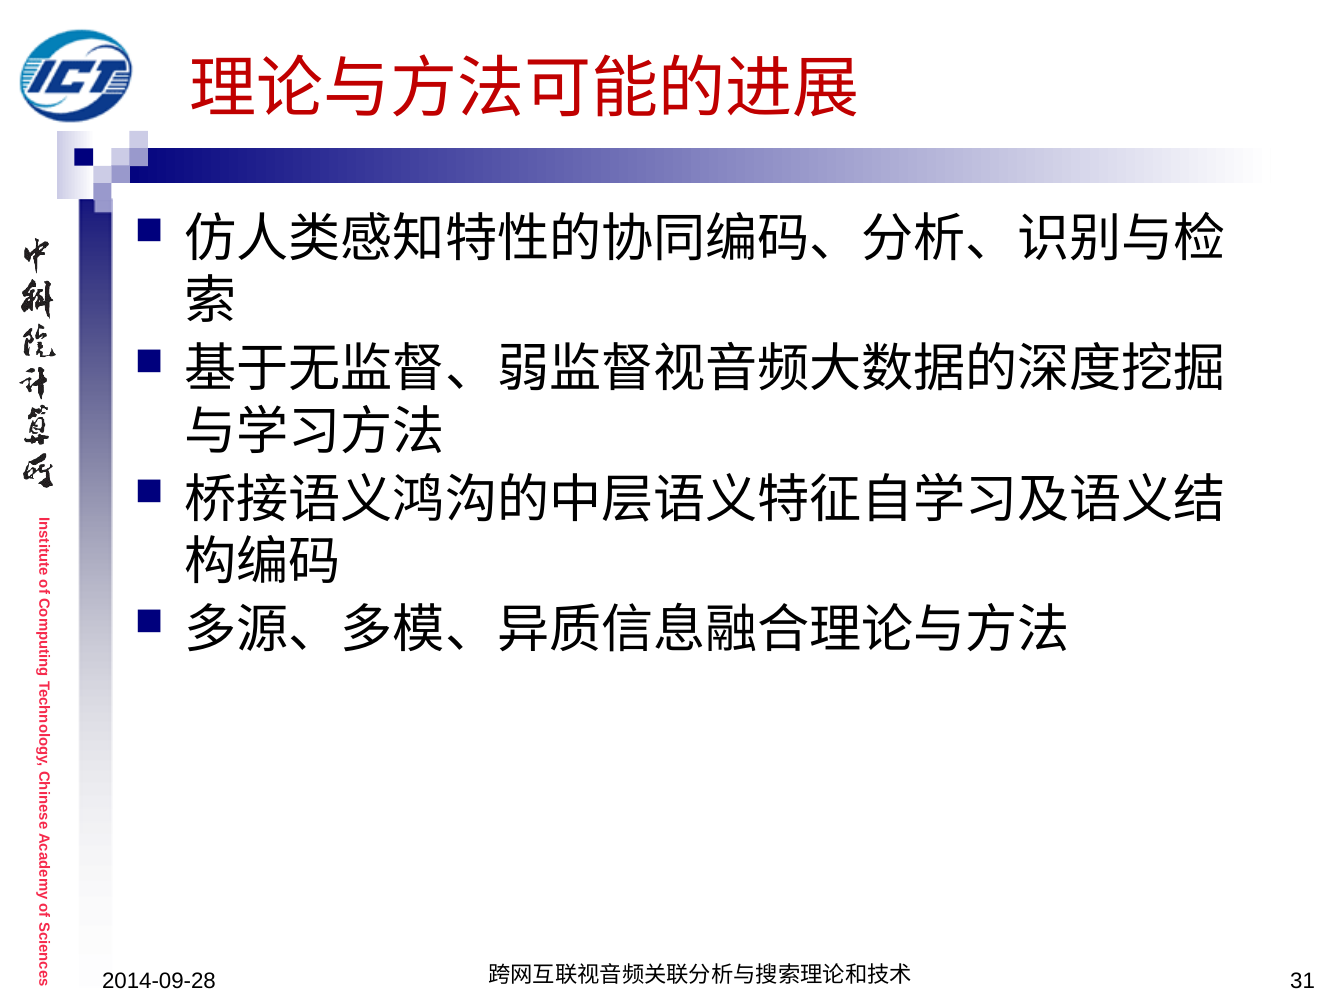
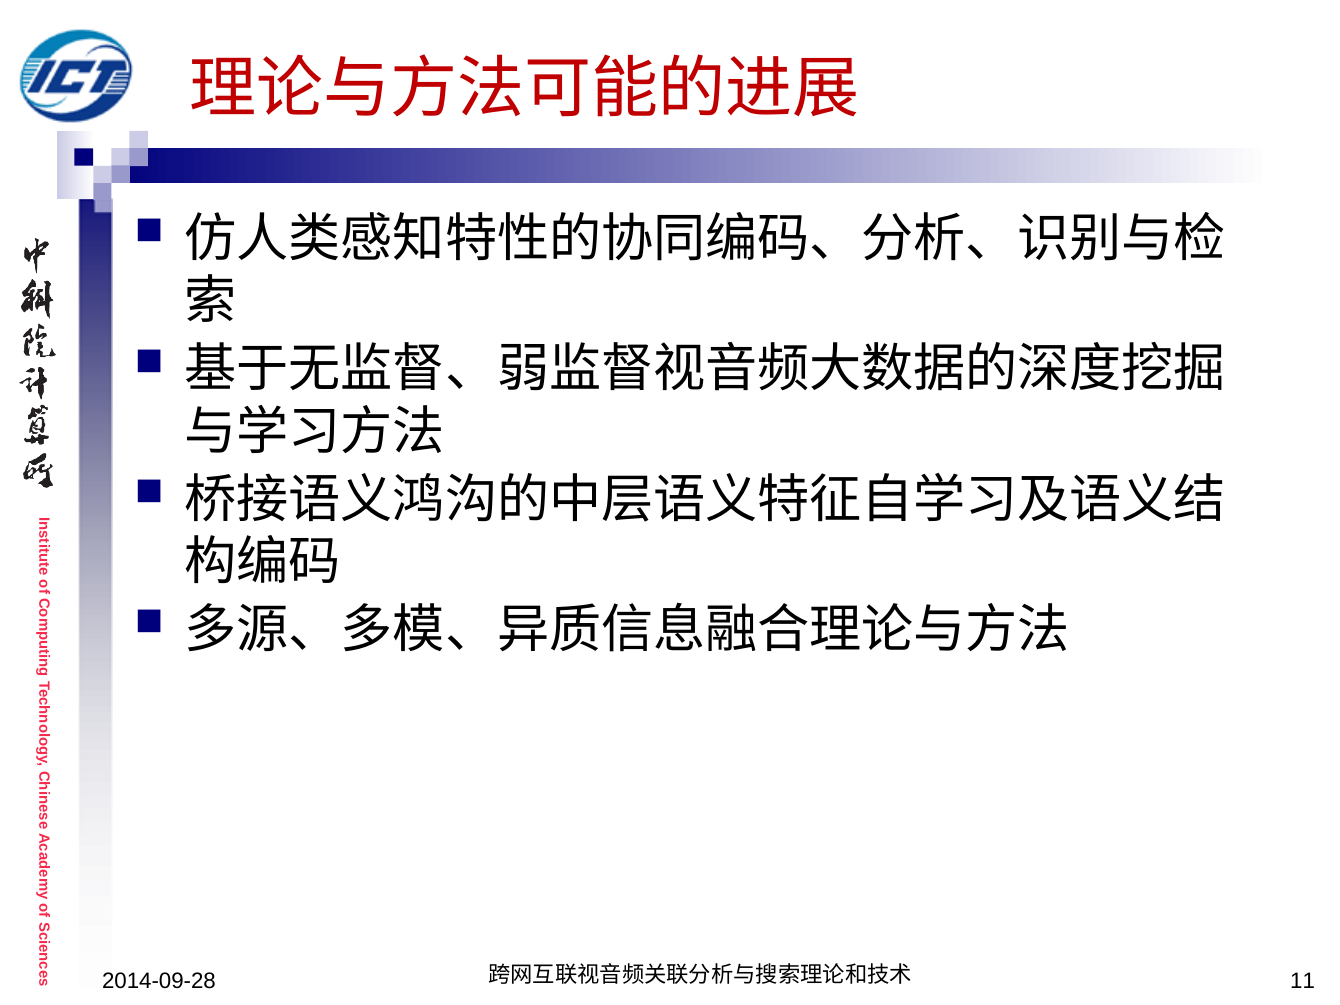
31: 31 -> 11
